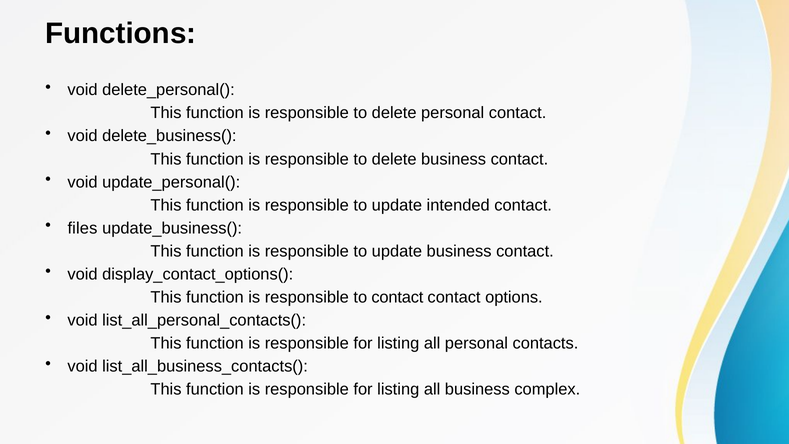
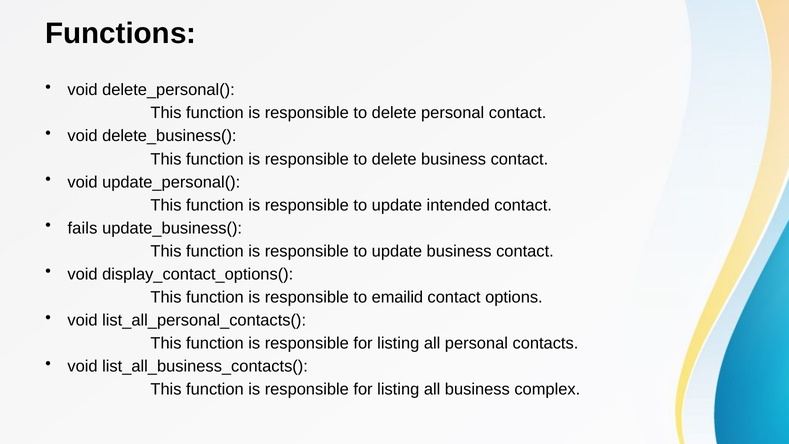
files: files -> fails
to contact: contact -> emailid
